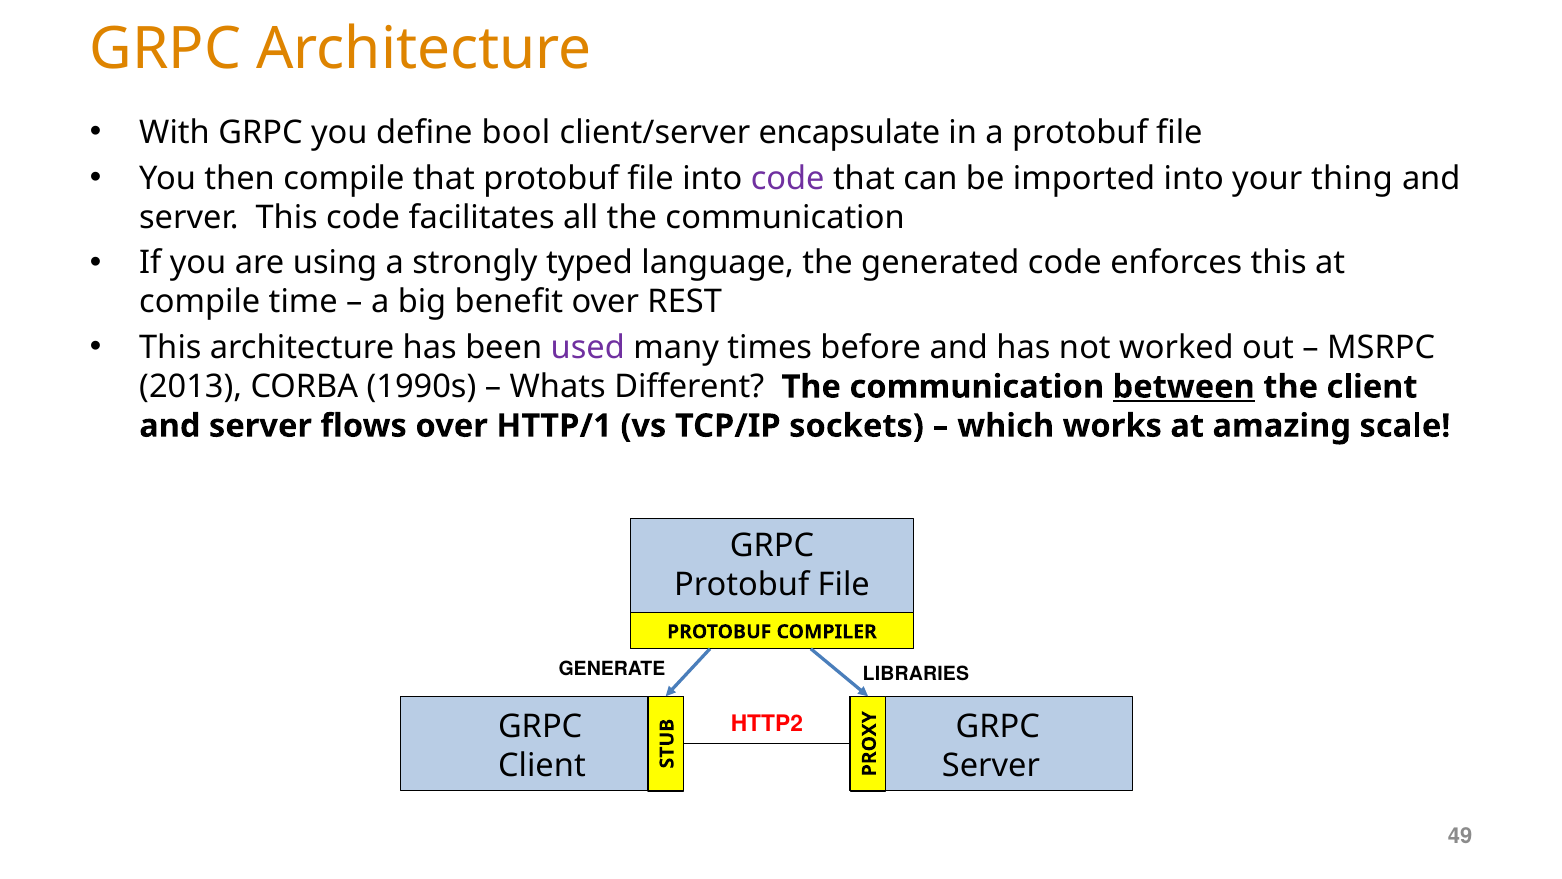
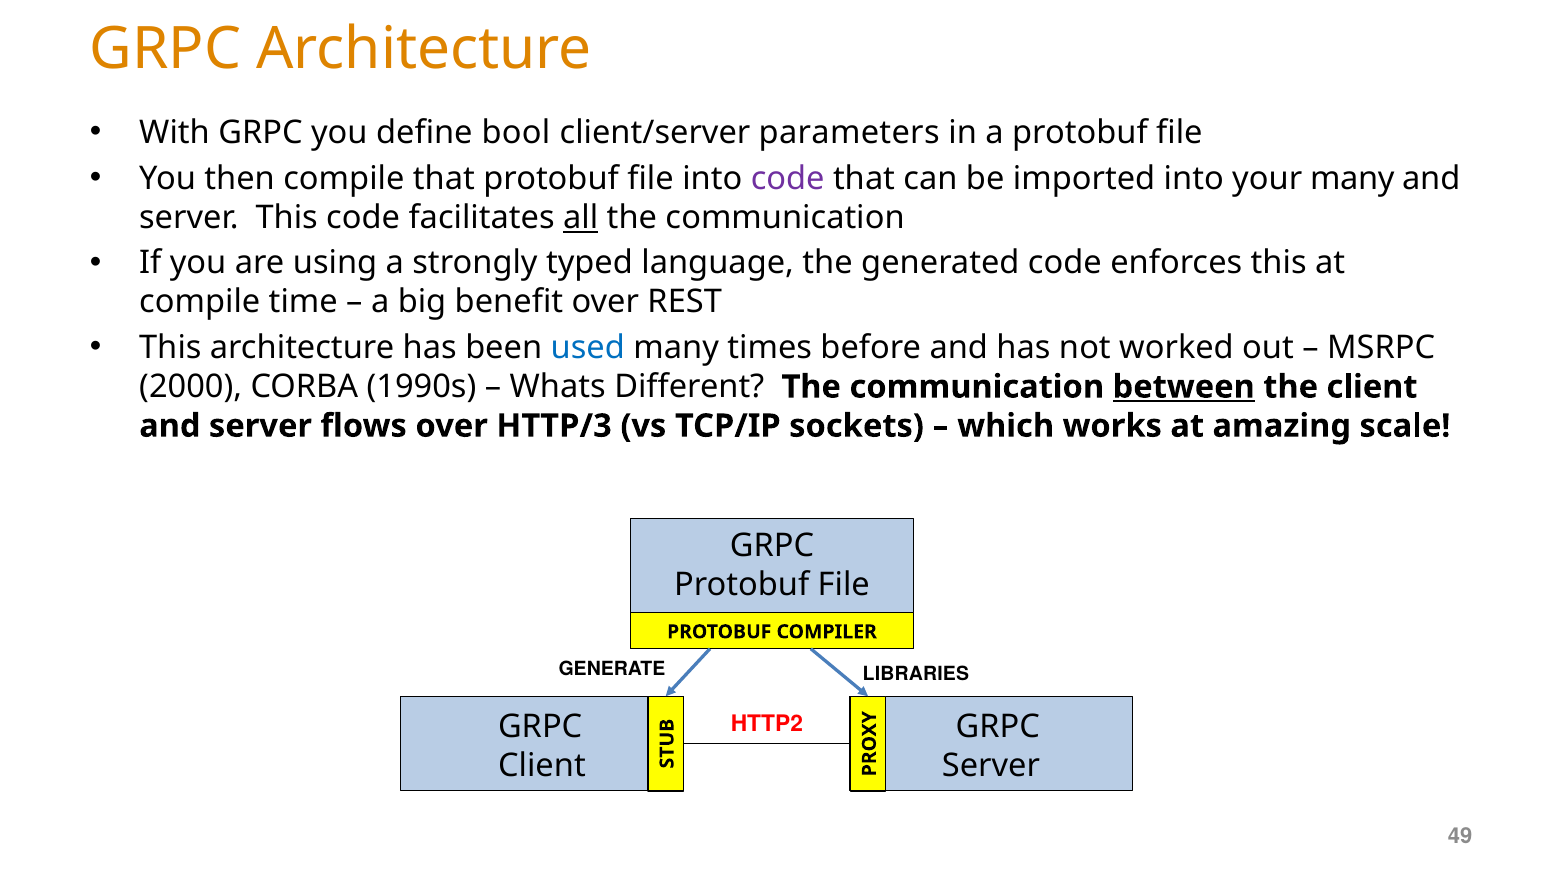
encapsulate: encapsulate -> parameters
your thing: thing -> many
all underline: none -> present
used colour: purple -> blue
2013: 2013 -> 2000
HTTP/1: HTTP/1 -> HTTP/3
